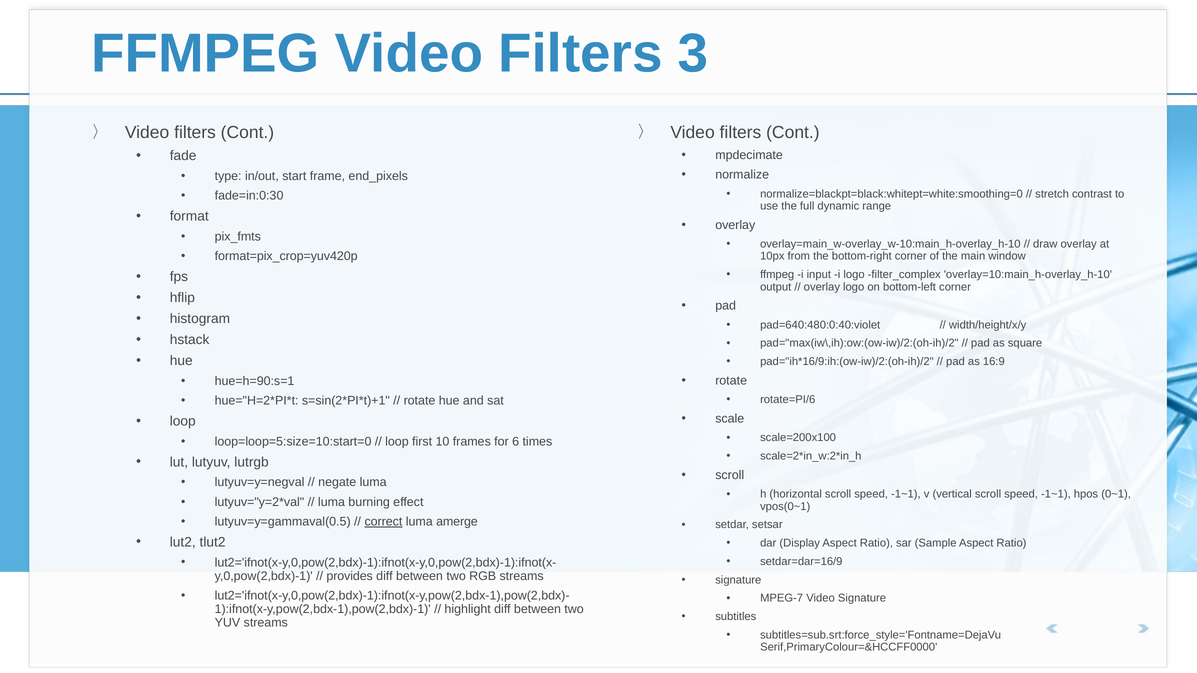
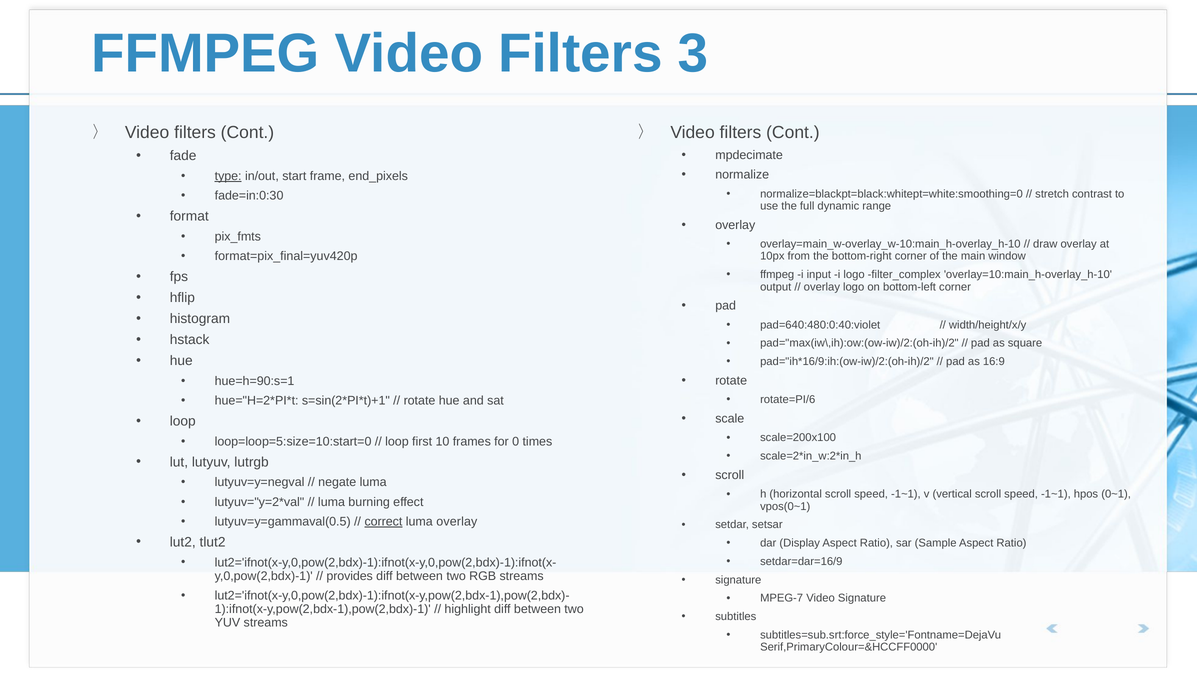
type underline: none -> present
format=pix_crop=yuv420p: format=pix_crop=yuv420p -> format=pix_final=yuv420p
6: 6 -> 0
luma amerge: amerge -> overlay
